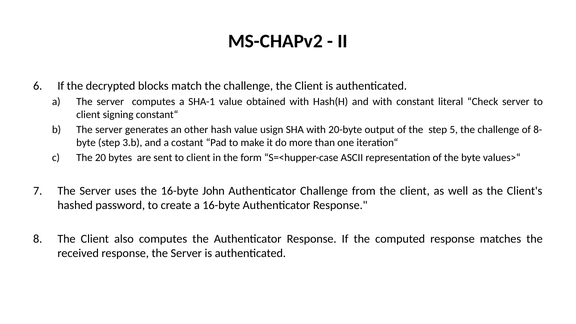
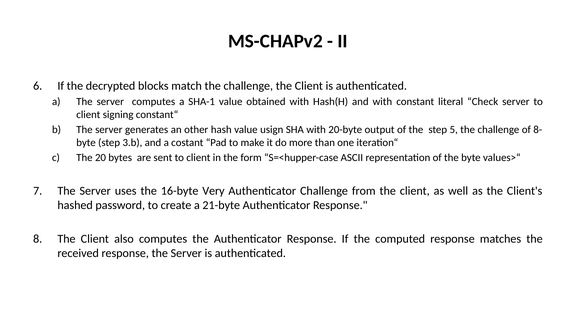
John: John -> Very
a 16-byte: 16-byte -> 21-byte
